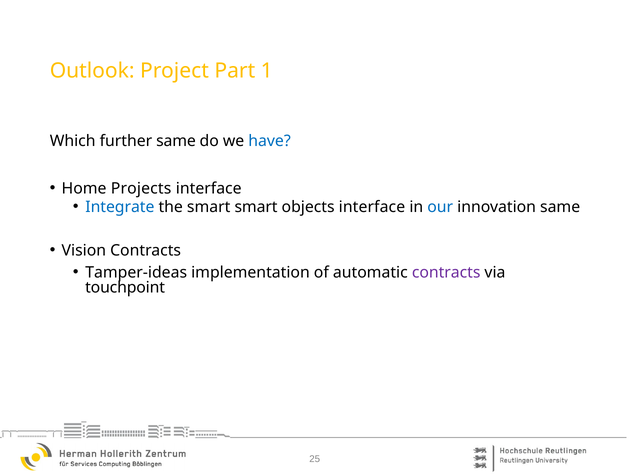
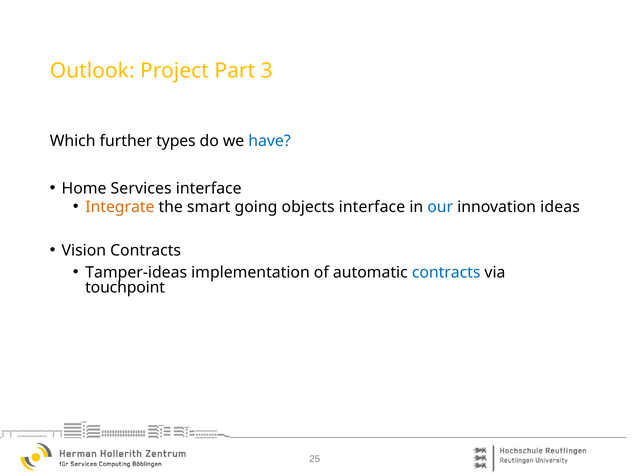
1: 1 -> 3
further same: same -> types
Projects: Projects -> Services
Integrate colour: blue -> orange
smart smart: smart -> going
innovation same: same -> ideas
contracts at (446, 272) colour: purple -> blue
